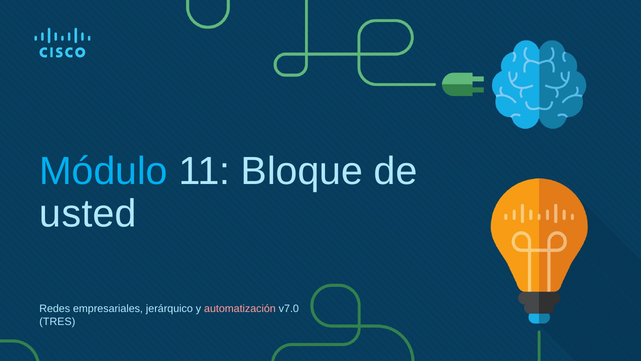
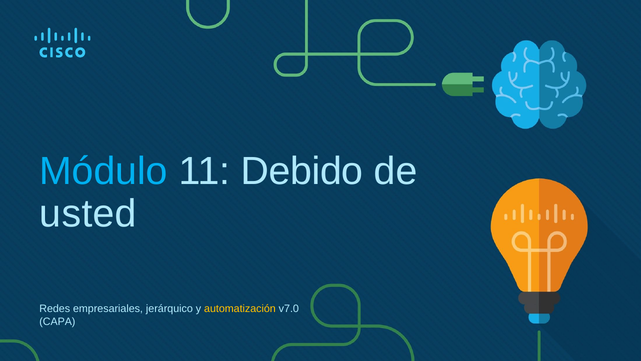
Bloque: Bloque -> Debido
automatización colour: pink -> yellow
TRES: TRES -> CAPA
